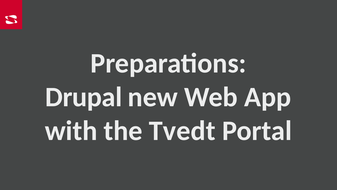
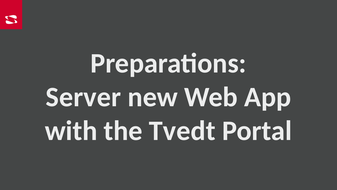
Drupal: Drupal -> Server
